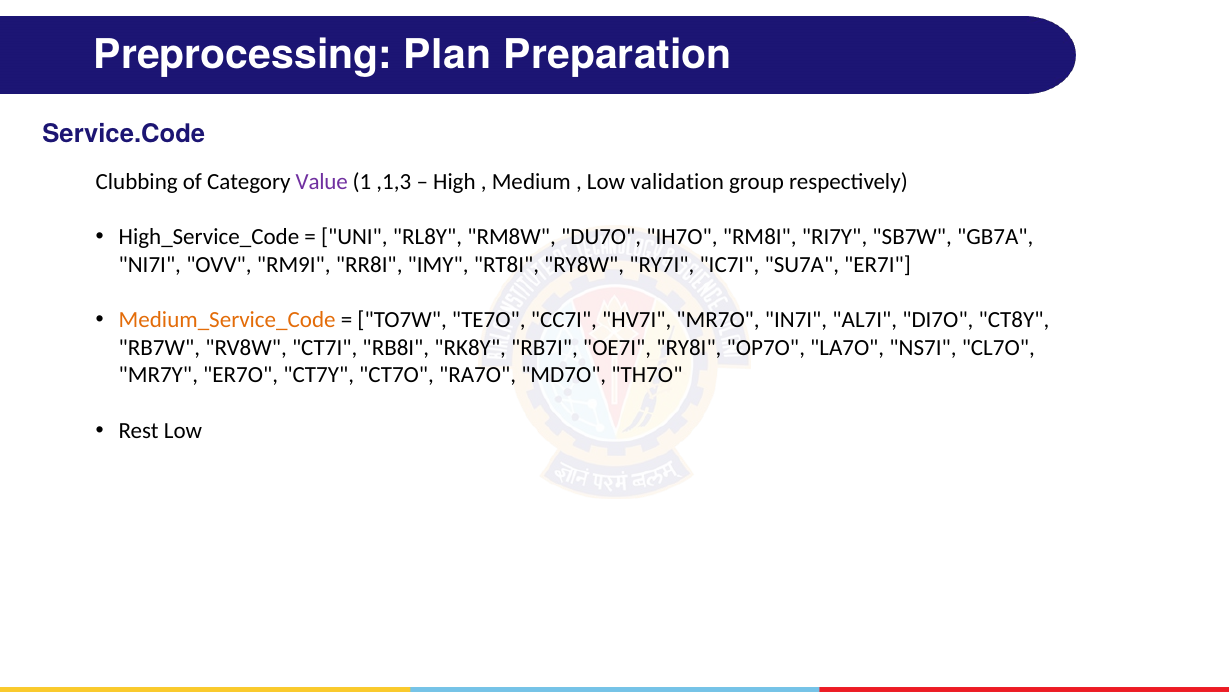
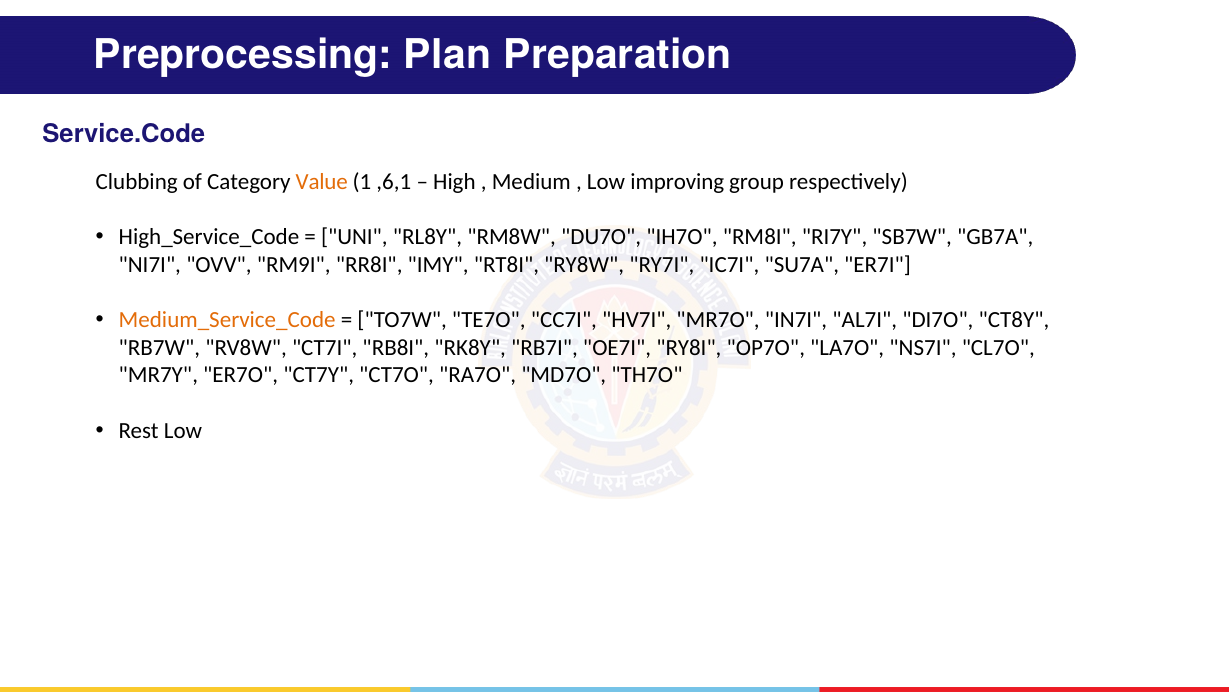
Value colour: purple -> orange
,1,3: ,1,3 -> ,6,1
validation: validation -> improving
